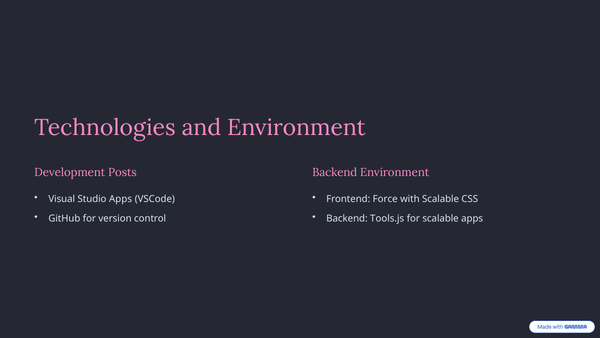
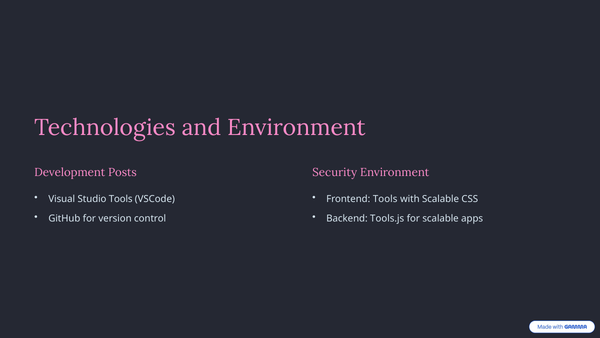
Backend at (335, 172): Backend -> Security
Studio Apps: Apps -> Tools
Frontend Force: Force -> Tools
